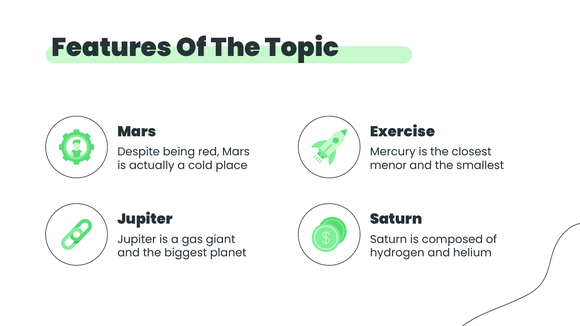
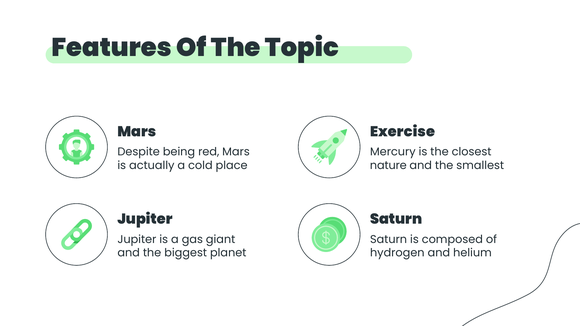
menor: menor -> nature
